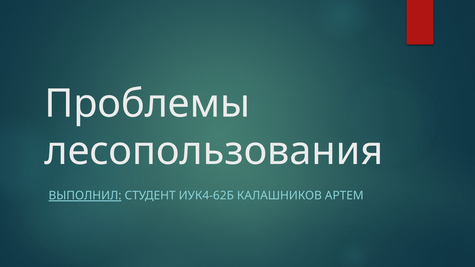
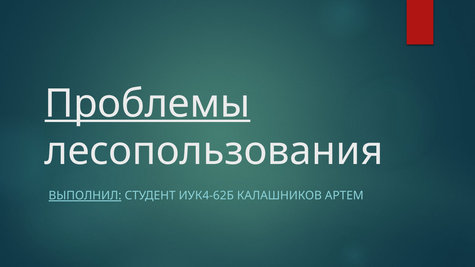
Проблемы underline: none -> present
